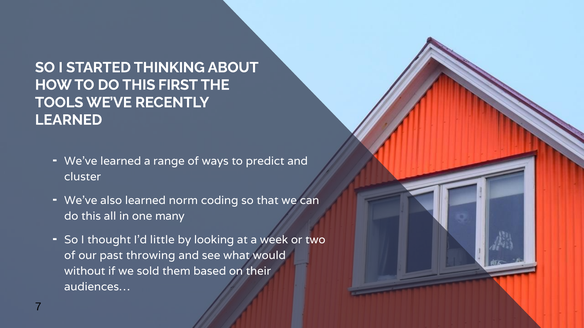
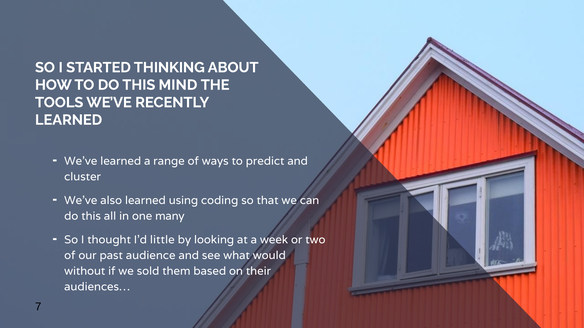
FIRST: FIRST -> MIND
norm: norm -> using
throwing: throwing -> audience
